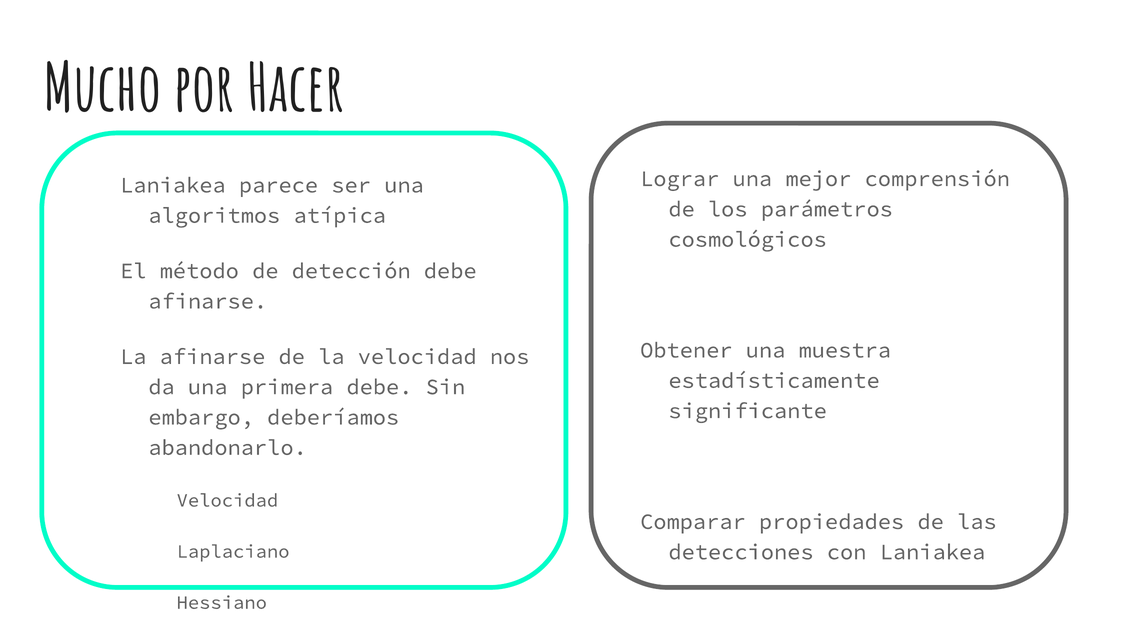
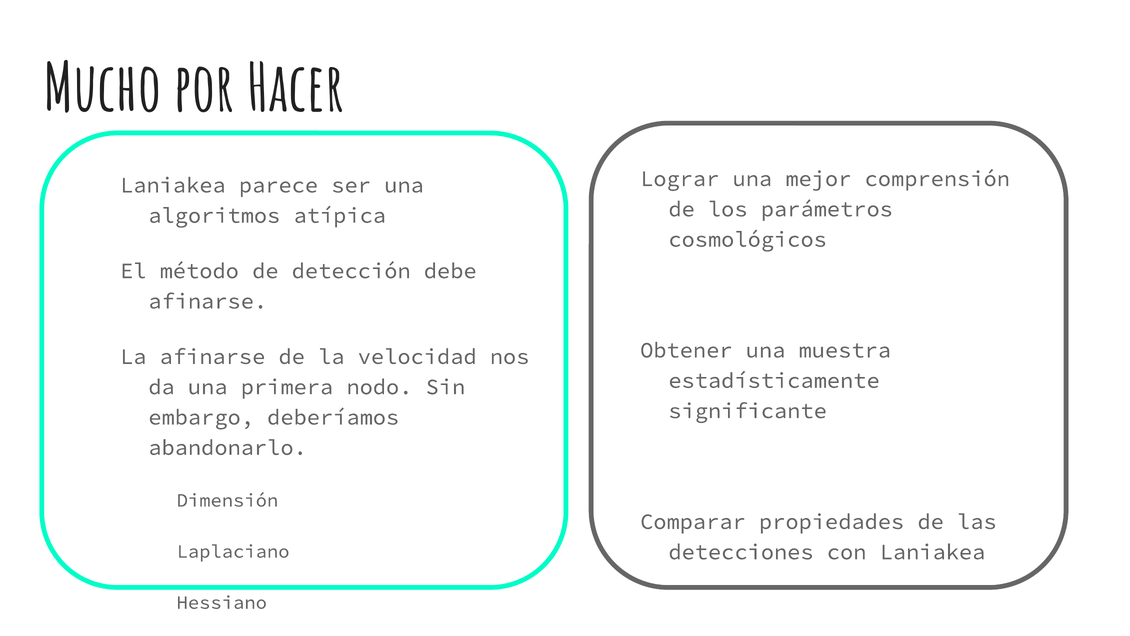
primera debe: debe -> nodo
Velocidad at (227, 500): Velocidad -> Dimensión
